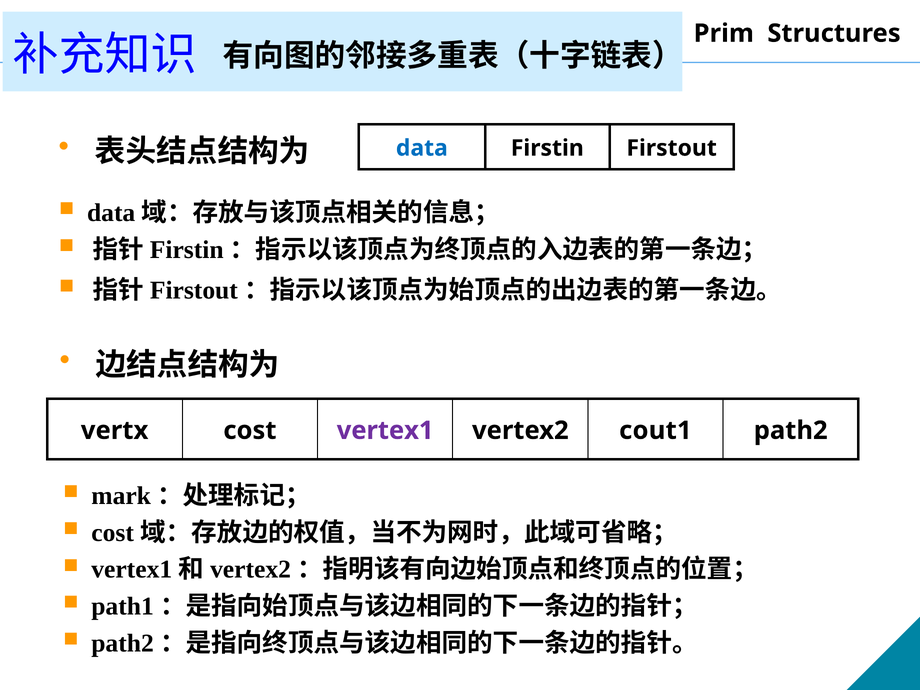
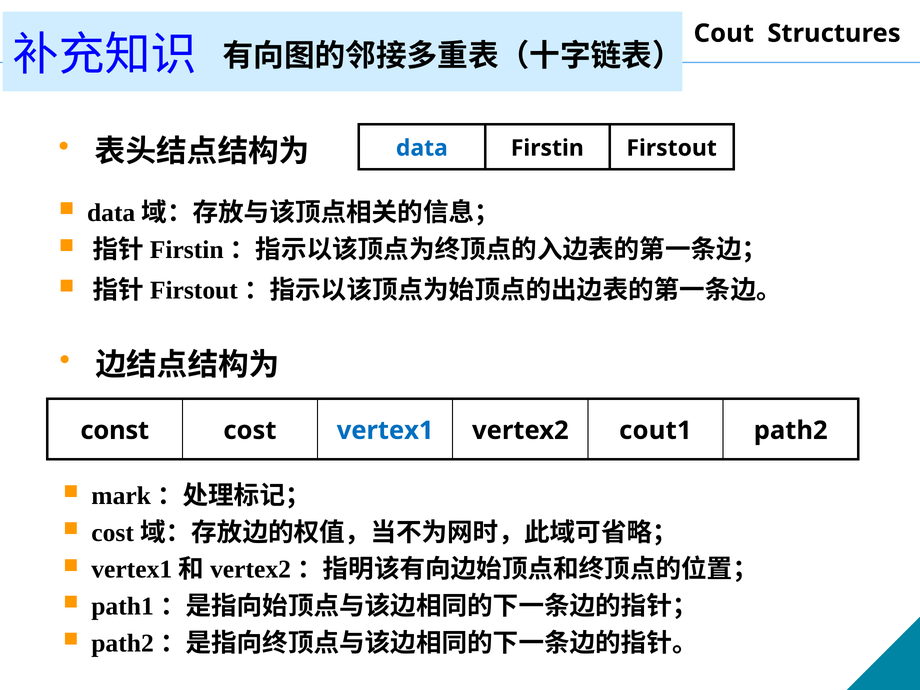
Prim: Prim -> Cout
vertx: vertx -> const
vertex1 colour: purple -> blue
